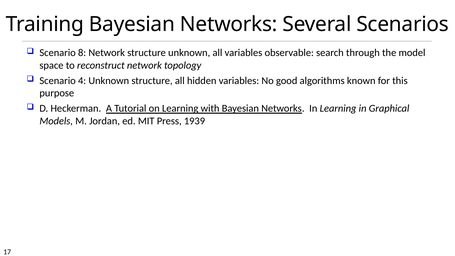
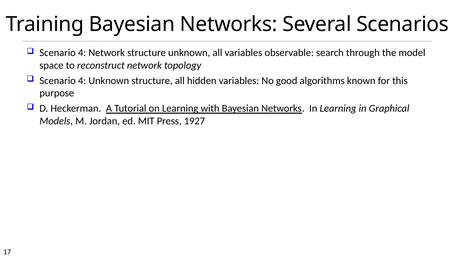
8 at (82, 53): 8 -> 4
1939: 1939 -> 1927
